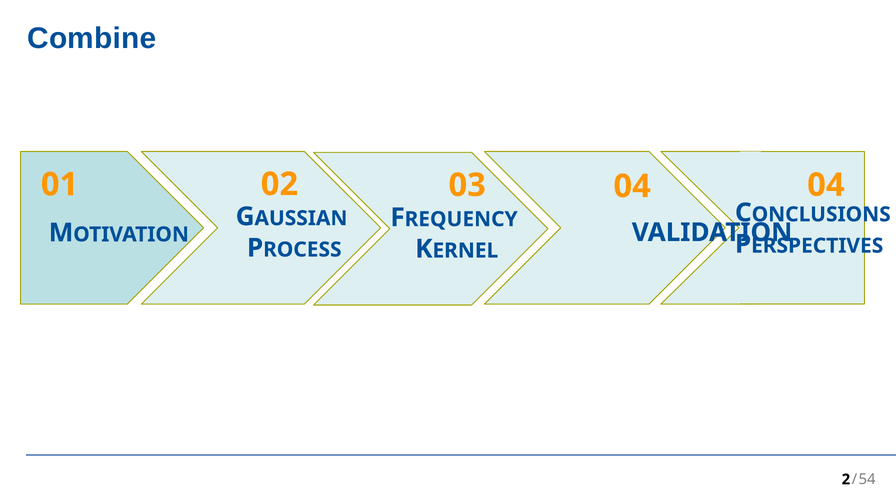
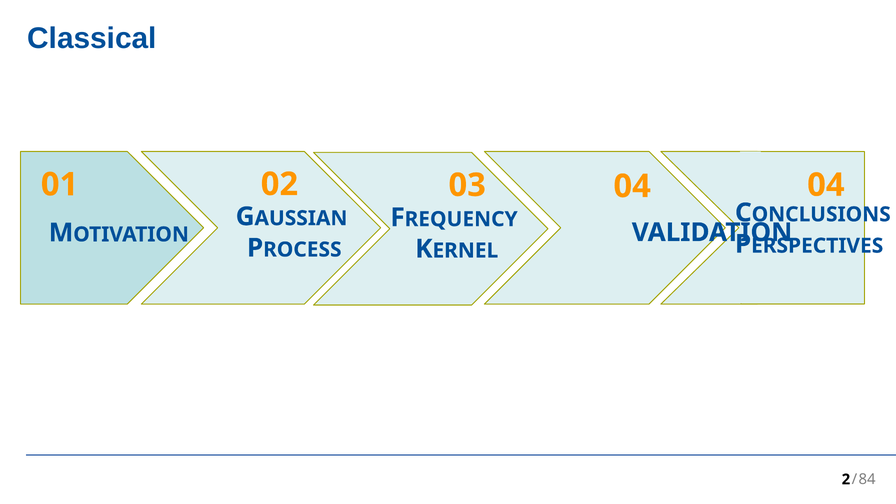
Combine: Combine -> Classical
54: 54 -> 84
